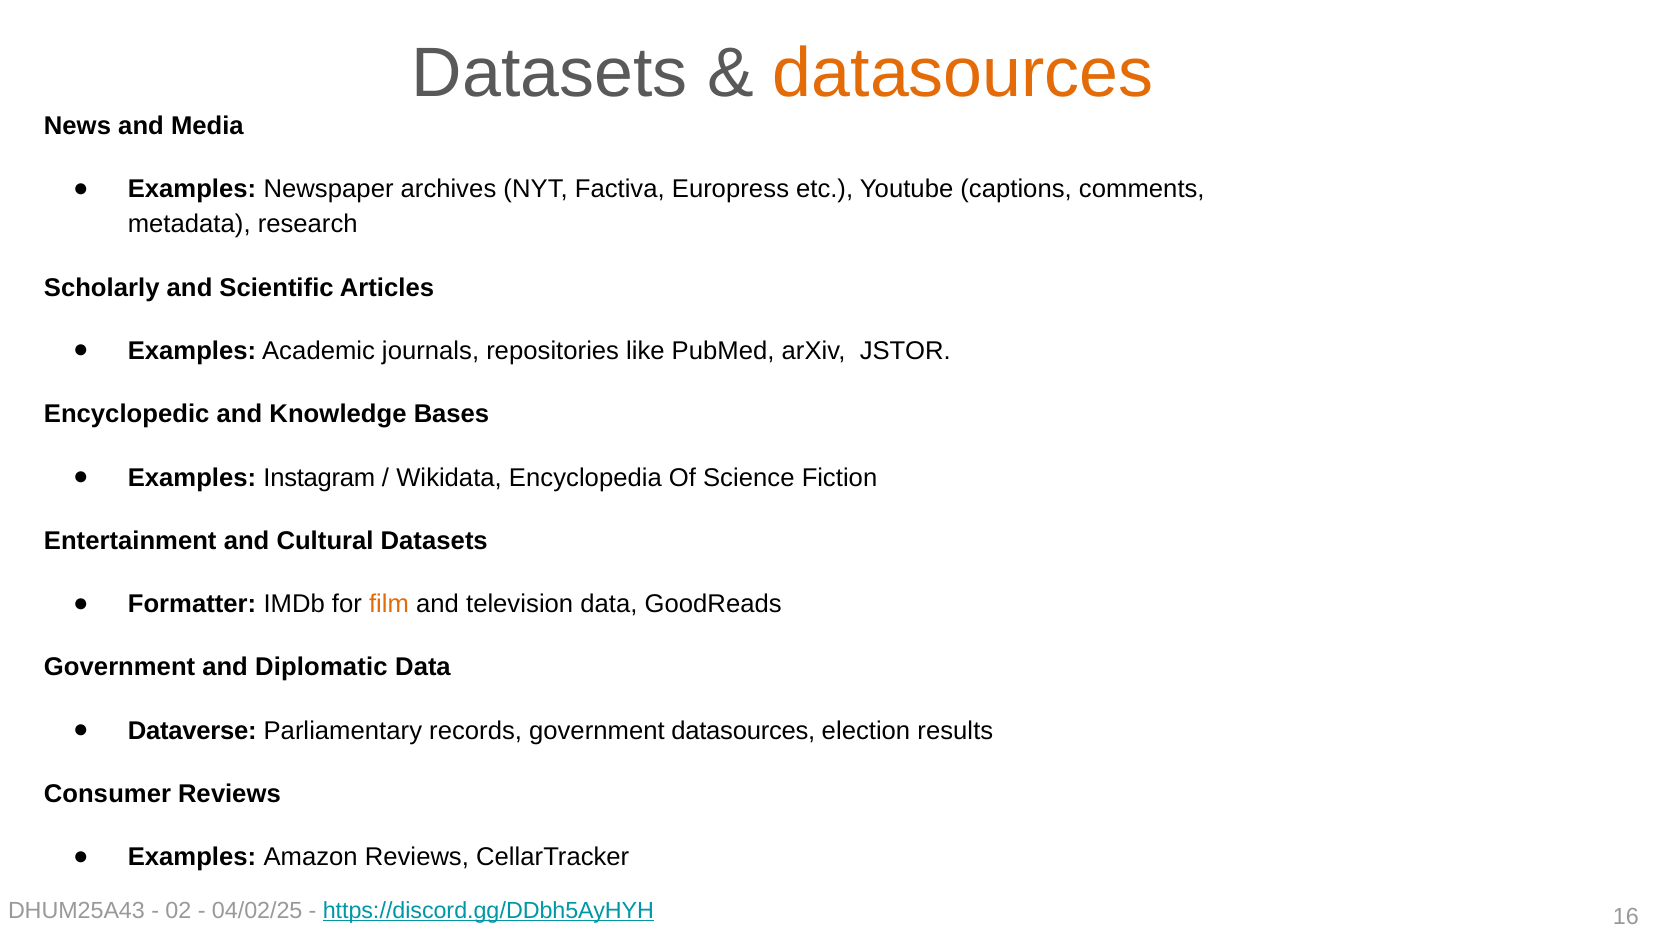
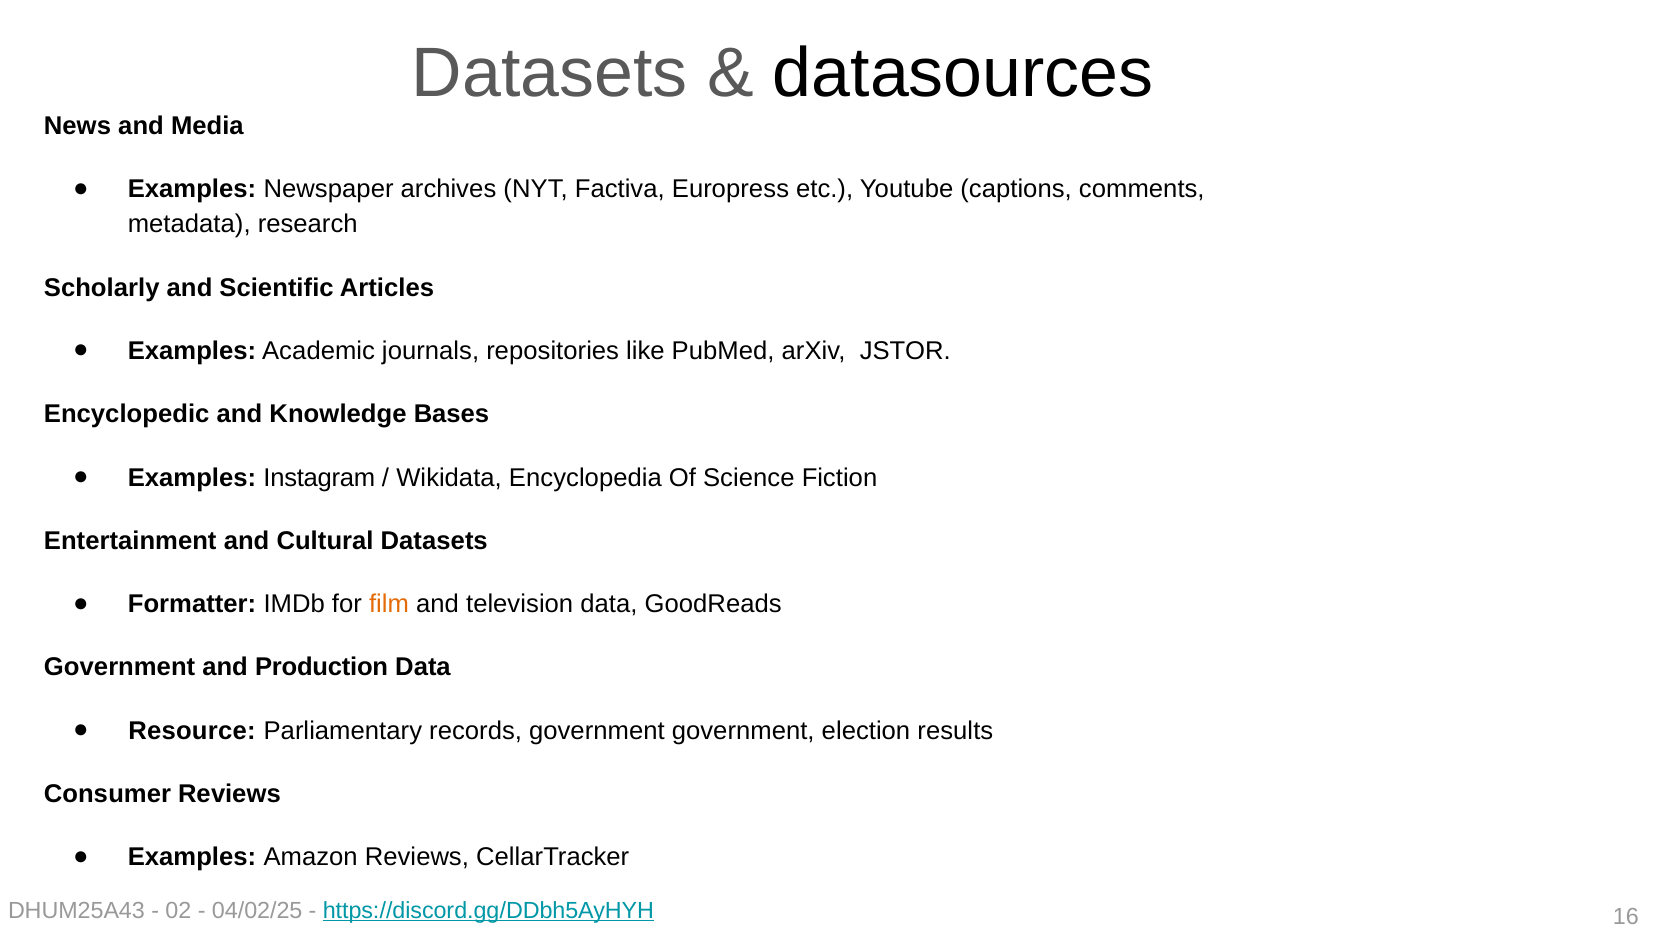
datasources at (963, 74) colour: orange -> black
Diplomatic: Diplomatic -> Production
Dataverse: Dataverse -> Resource
government datasources: datasources -> government
